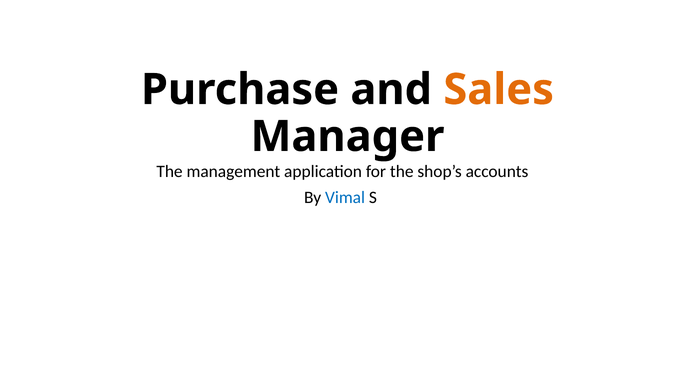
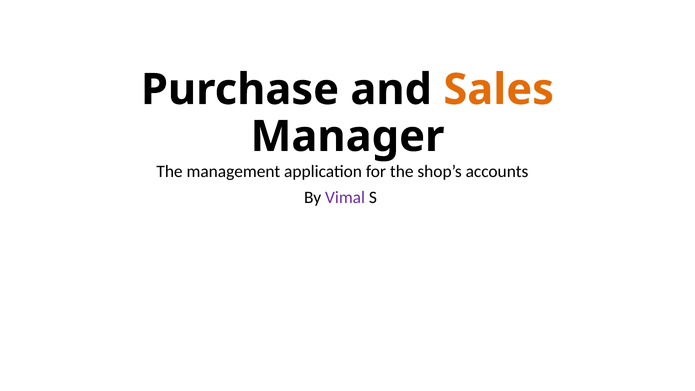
Vimal colour: blue -> purple
